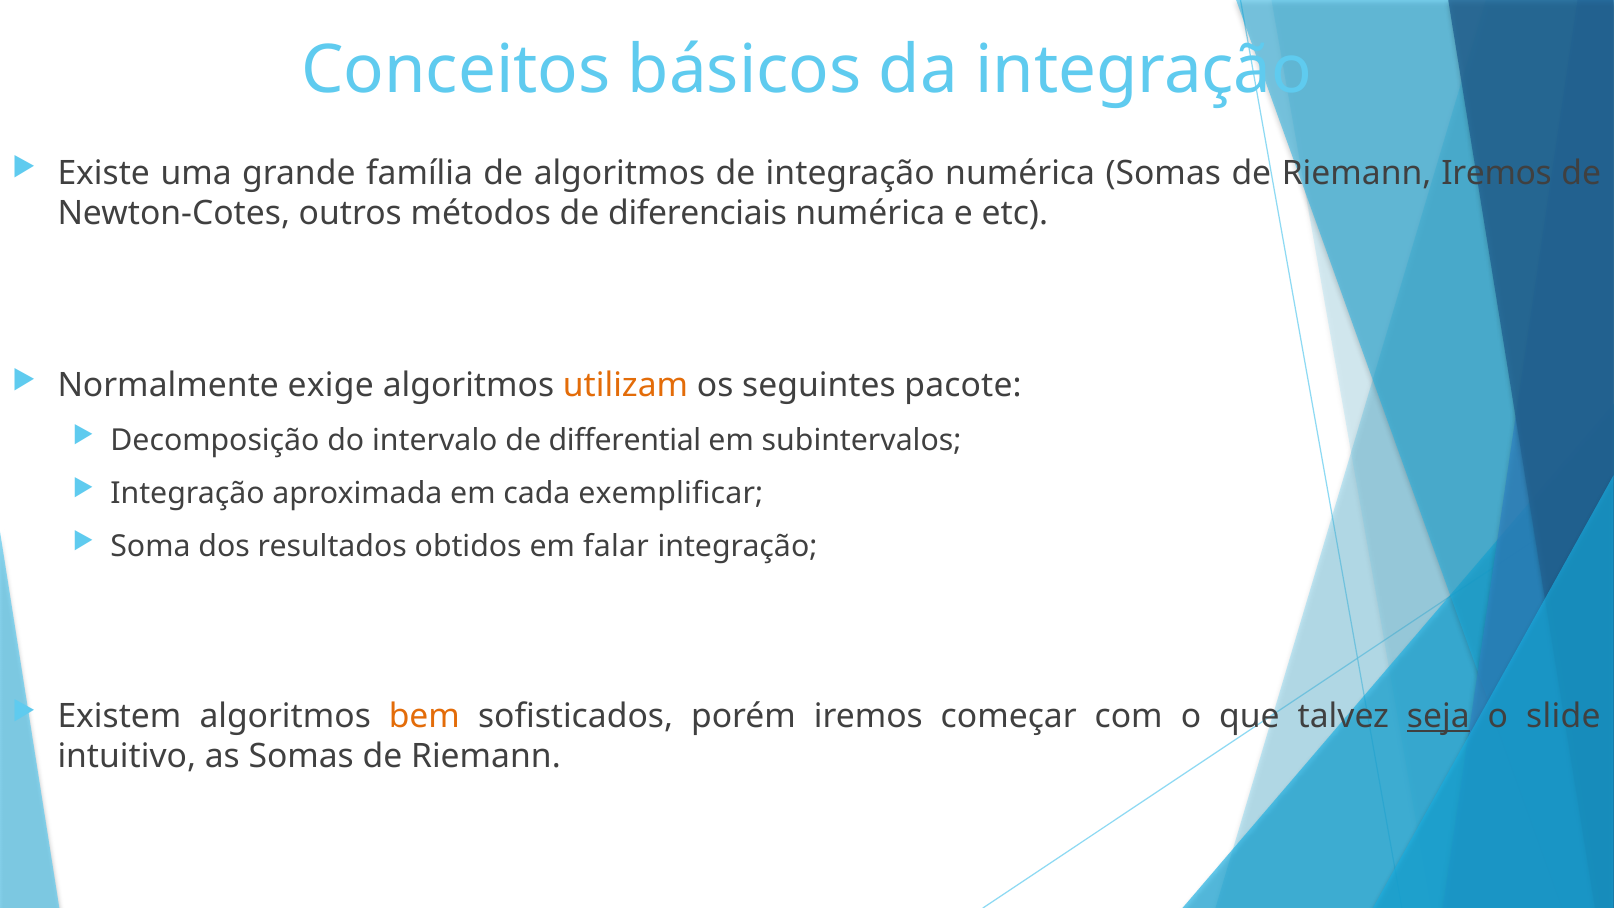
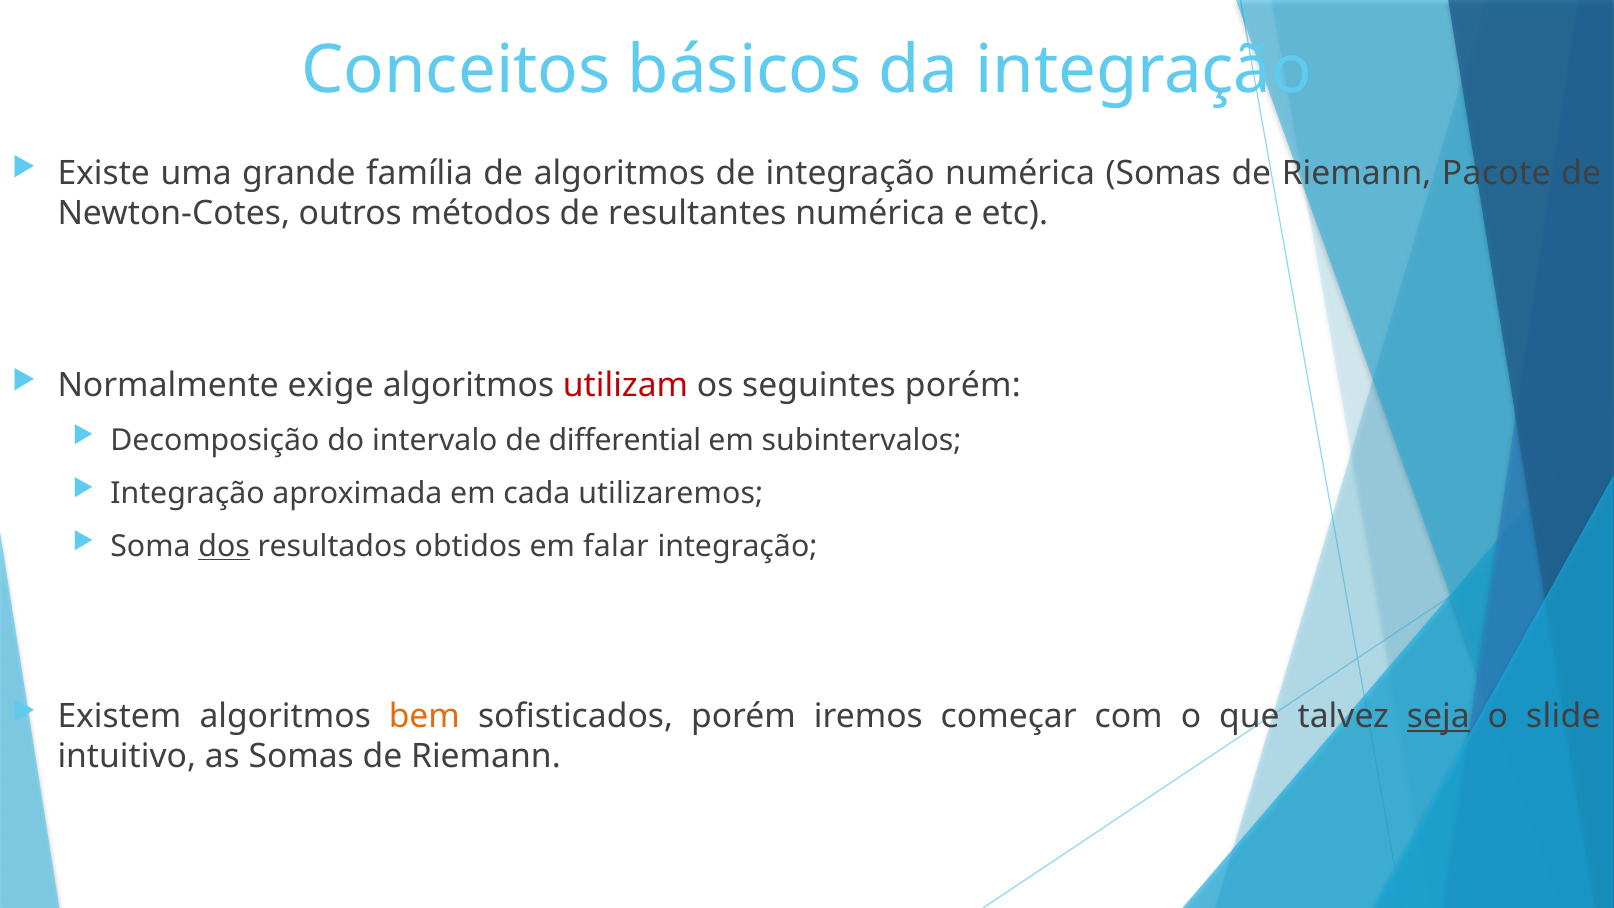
Riemann Iremos: Iremos -> Pacote
diferenciais: diferenciais -> resultantes
utilizam colour: orange -> red
seguintes pacote: pacote -> porém
exemplificar: exemplificar -> utilizaremos
dos underline: none -> present
